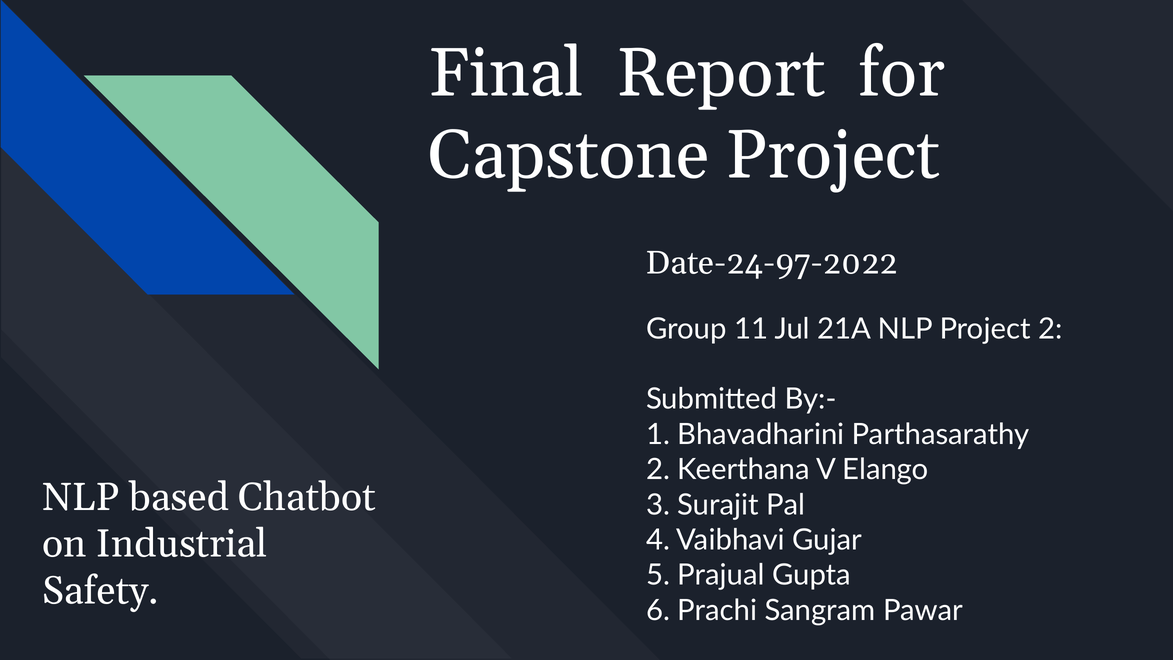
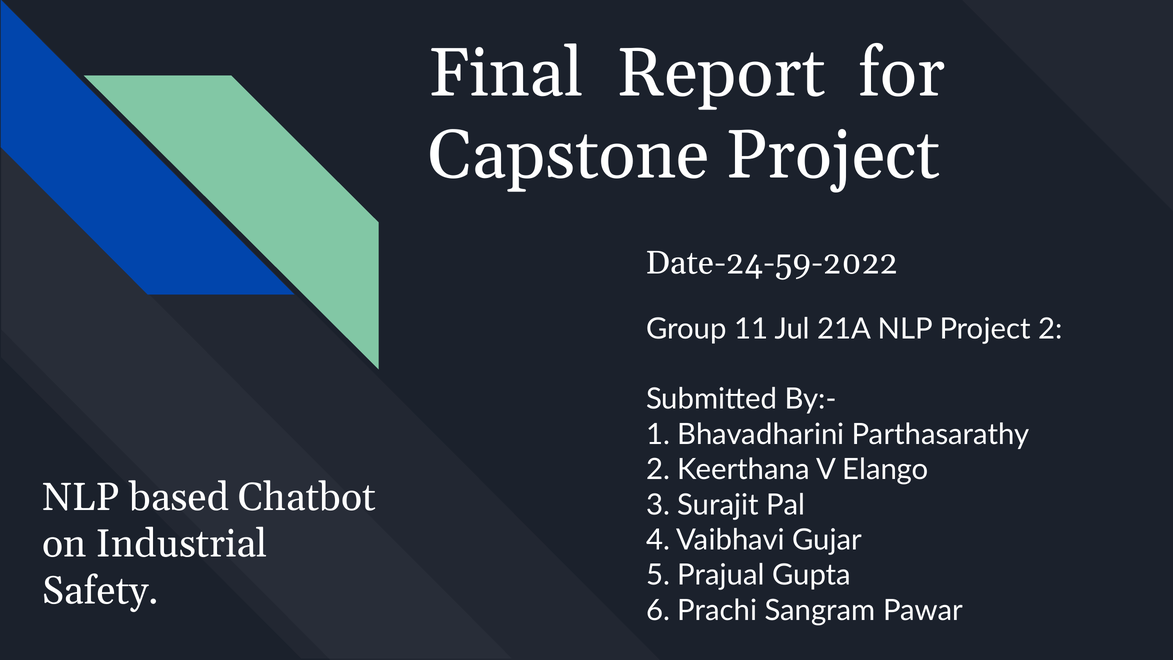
Date-24-97-2022: Date-24-97-2022 -> Date-24-59-2022
